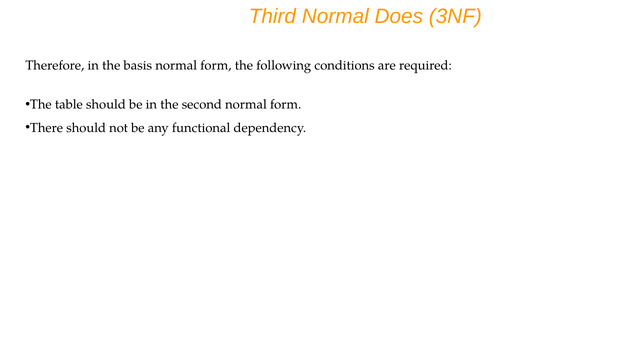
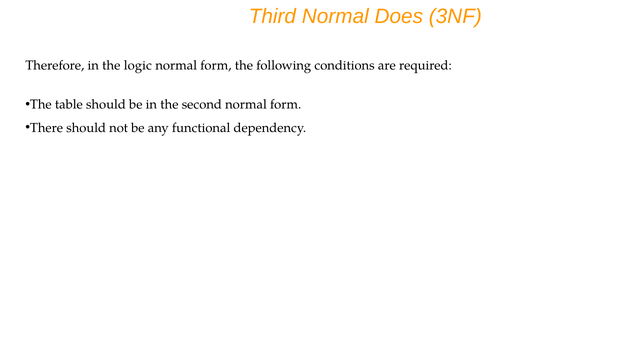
basis: basis -> logic
